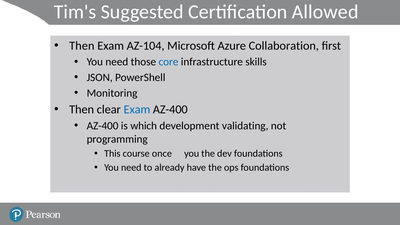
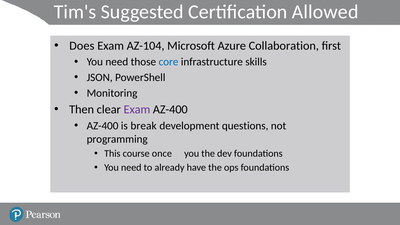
Then at (82, 46): Then -> Does
Exam at (137, 110) colour: blue -> purple
which: which -> break
validating: validating -> questions
